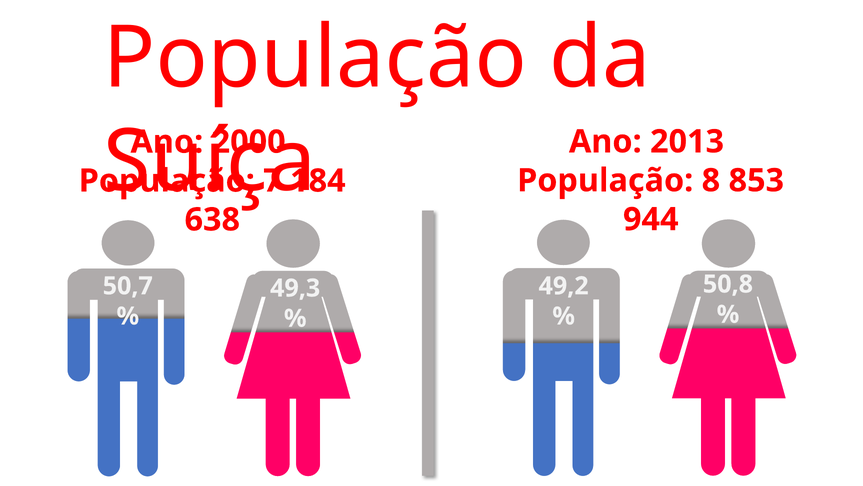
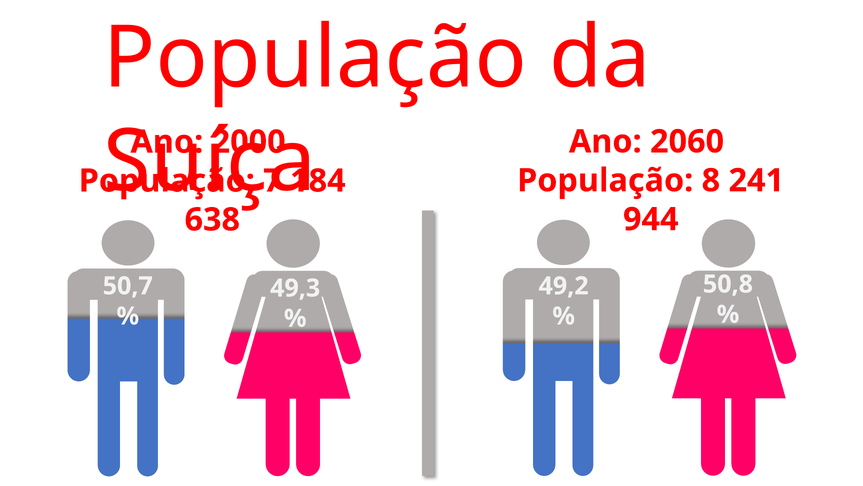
2013: 2013 -> 2060
853: 853 -> 241
